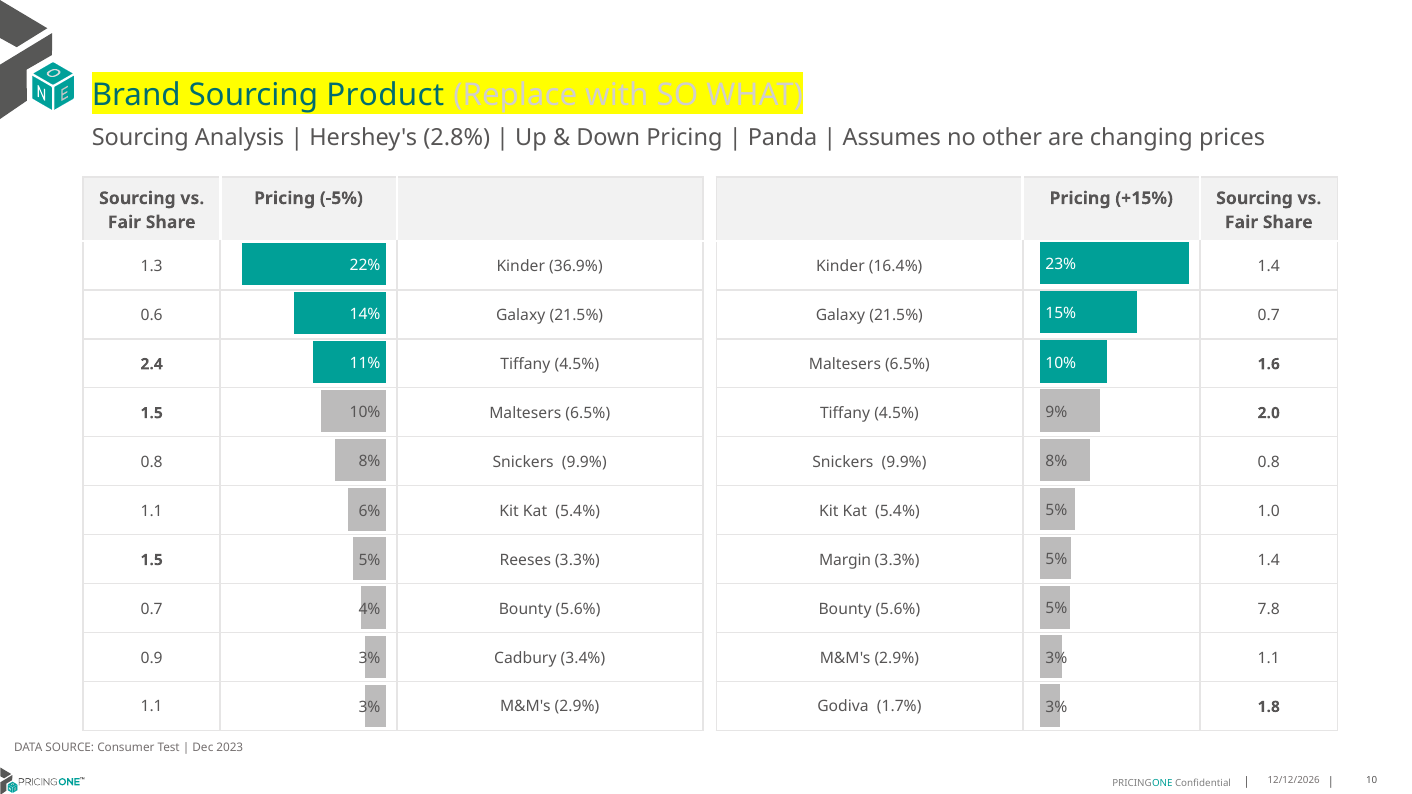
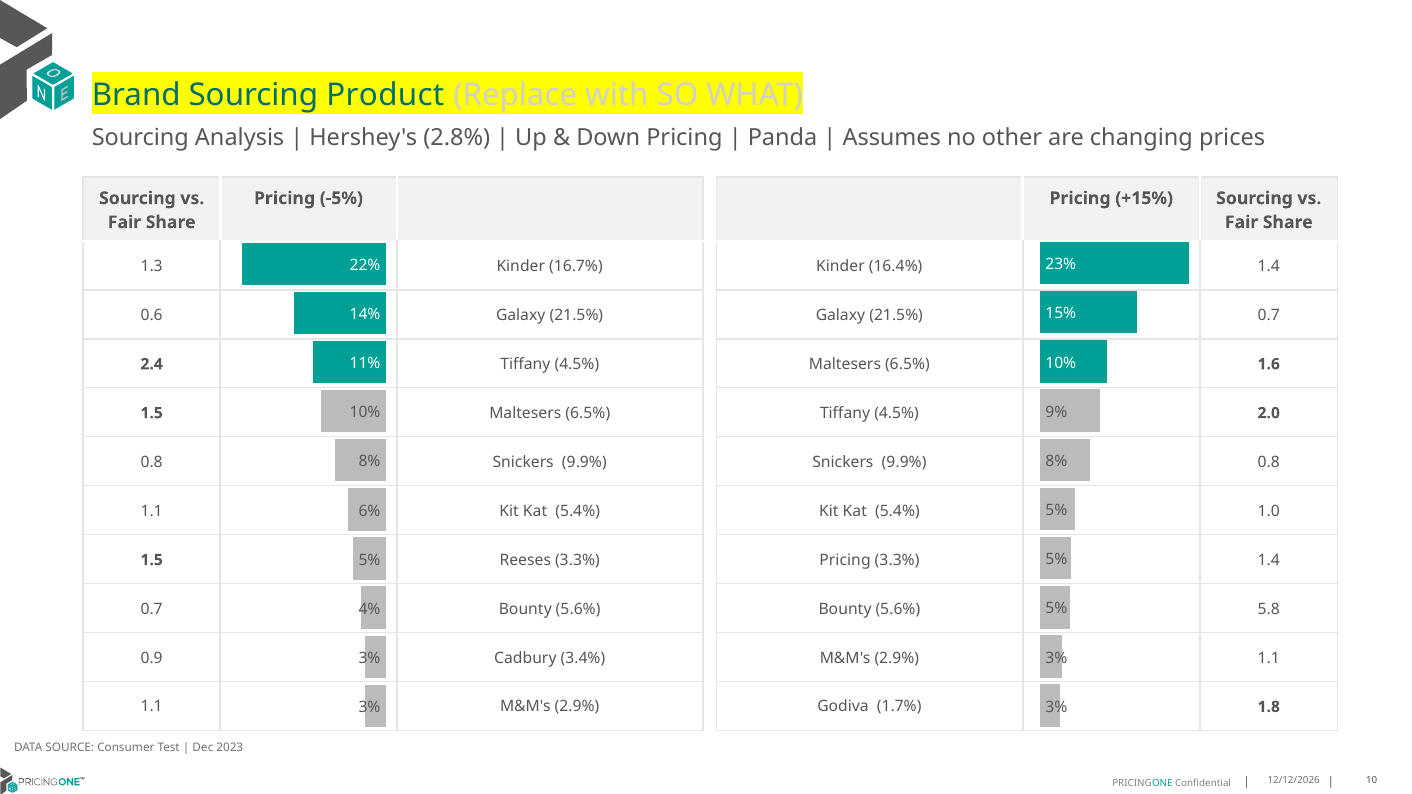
36.9%: 36.9% -> 16.7%
Margin at (845, 560): Margin -> Pricing
7.8: 7.8 -> 5.8
